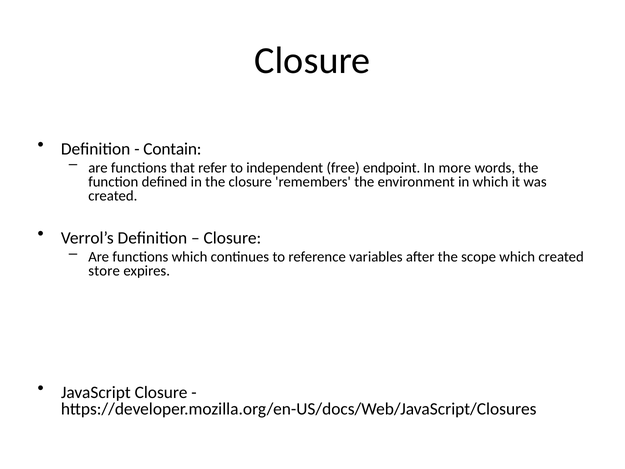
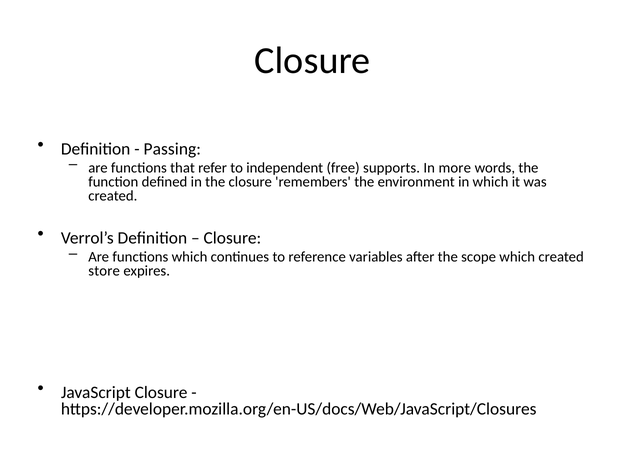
Contain: Contain -> Passing
endpoint: endpoint -> supports
